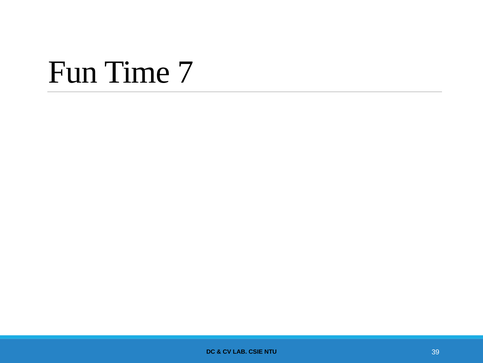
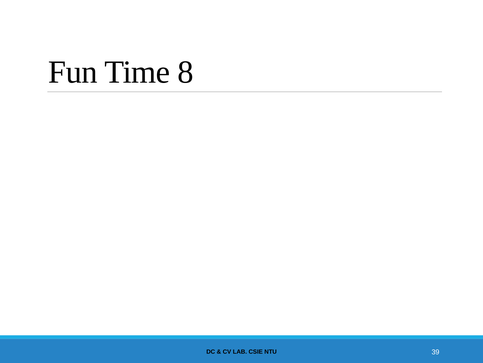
7: 7 -> 8
